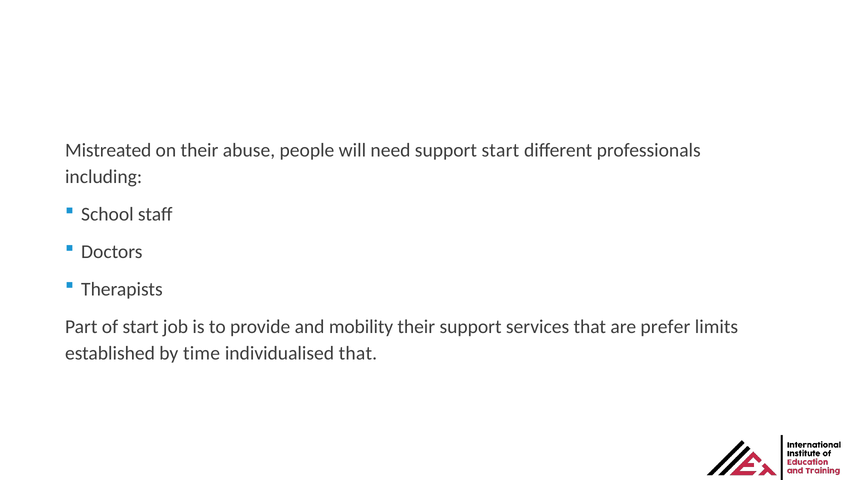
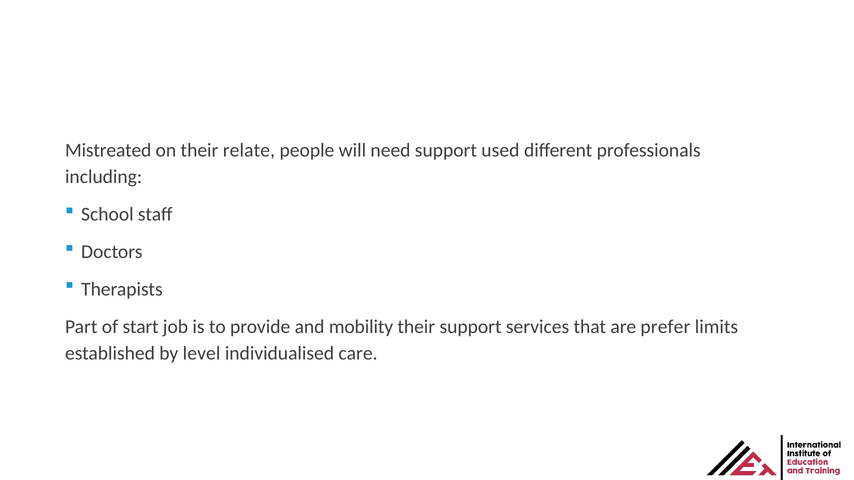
abuse: abuse -> relate
support start: start -> used
time: time -> level
individualised that: that -> care
